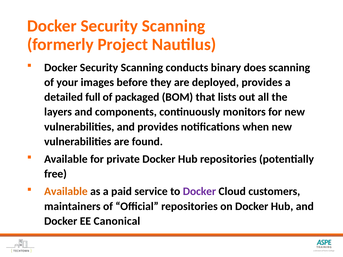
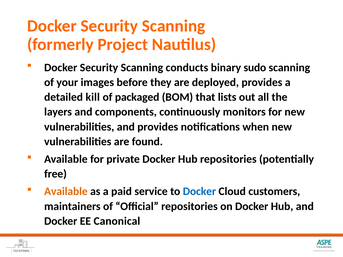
does: does -> sudo
full: full -> kill
Docker at (199, 192) colour: purple -> blue
